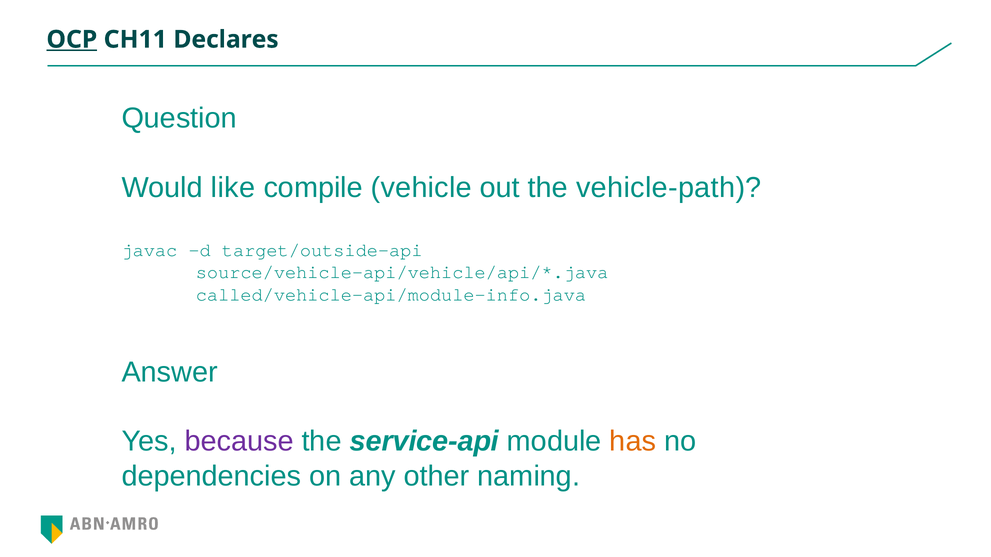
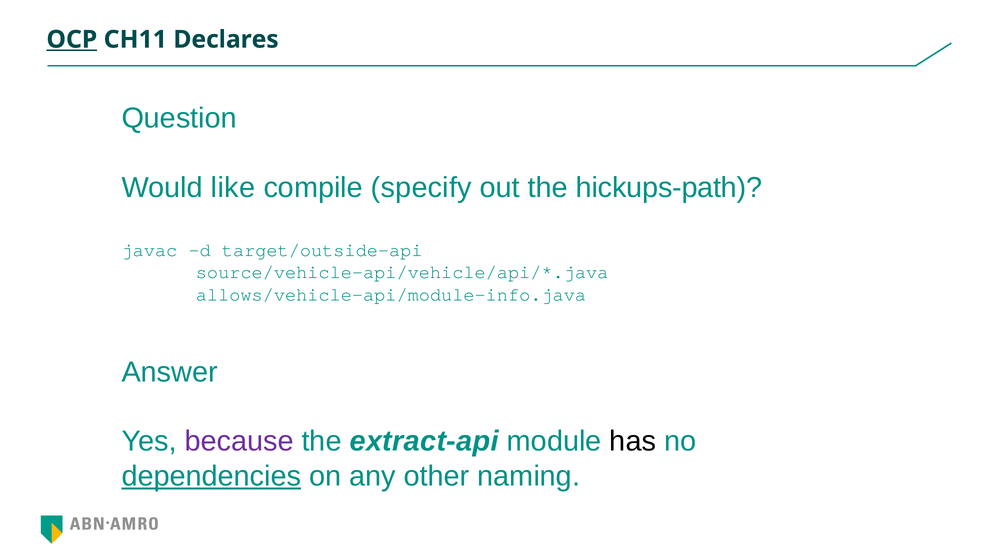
vehicle: vehicle -> specify
vehicle-path: vehicle-path -> hickups-path
called/vehicle-api/module-info.java: called/vehicle-api/module-info.java -> allows/vehicle-api/module-info.java
service-api: service-api -> extract-api
has colour: orange -> black
dependencies underline: none -> present
